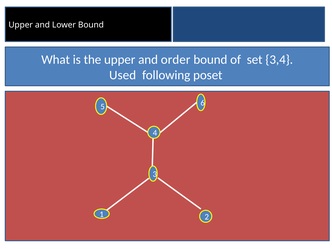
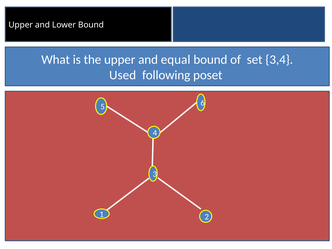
order: order -> equal
